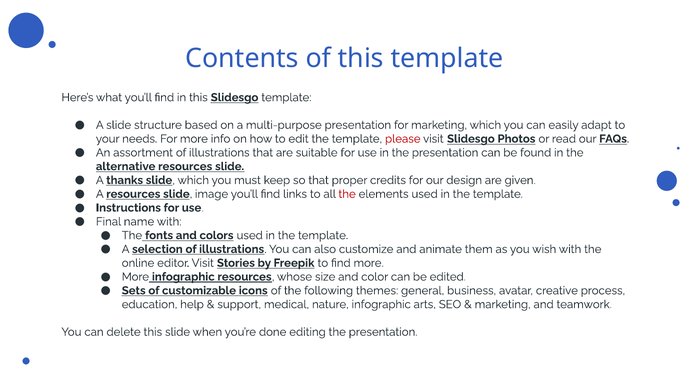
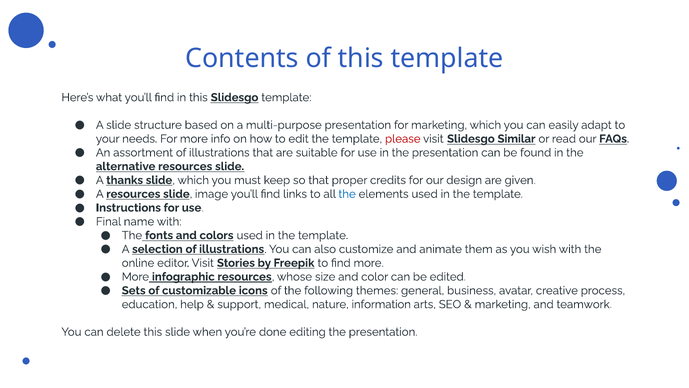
Photos: Photos -> Similar
the at (347, 194) colour: red -> blue
nature infographic: infographic -> information
